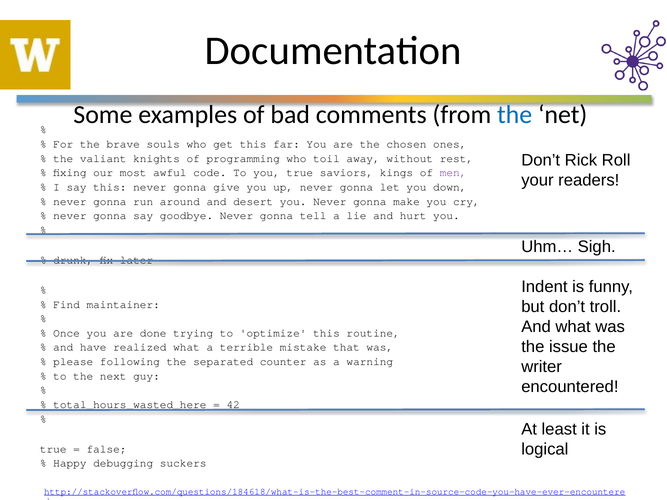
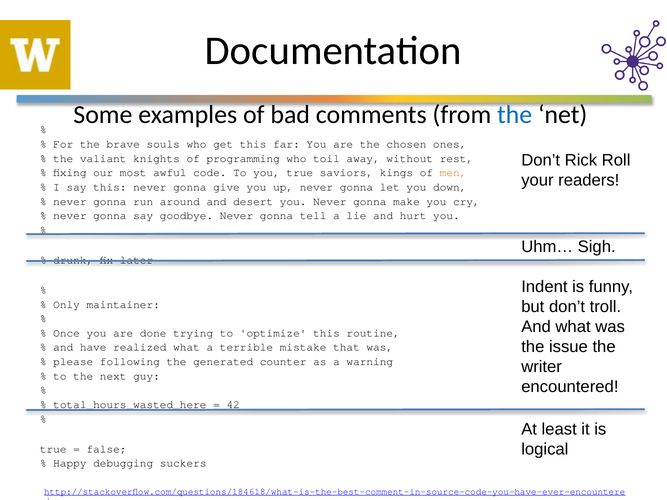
men colour: purple -> orange
Find: Find -> Only
separated: separated -> generated
